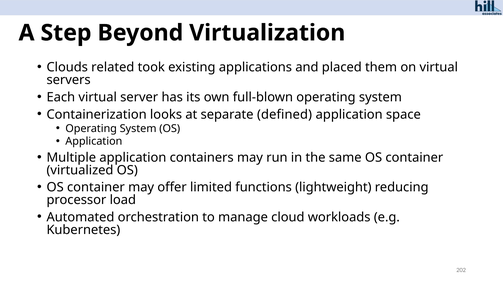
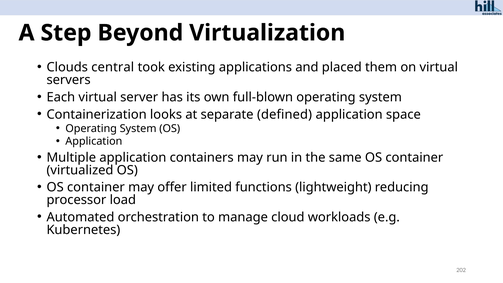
related: related -> central
